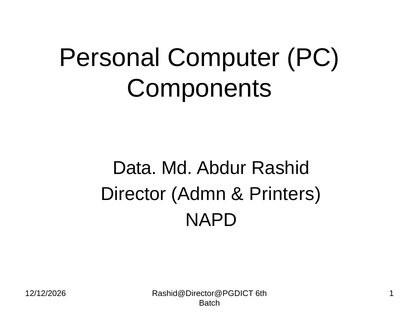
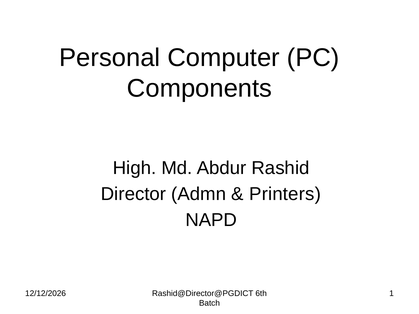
Data: Data -> High
